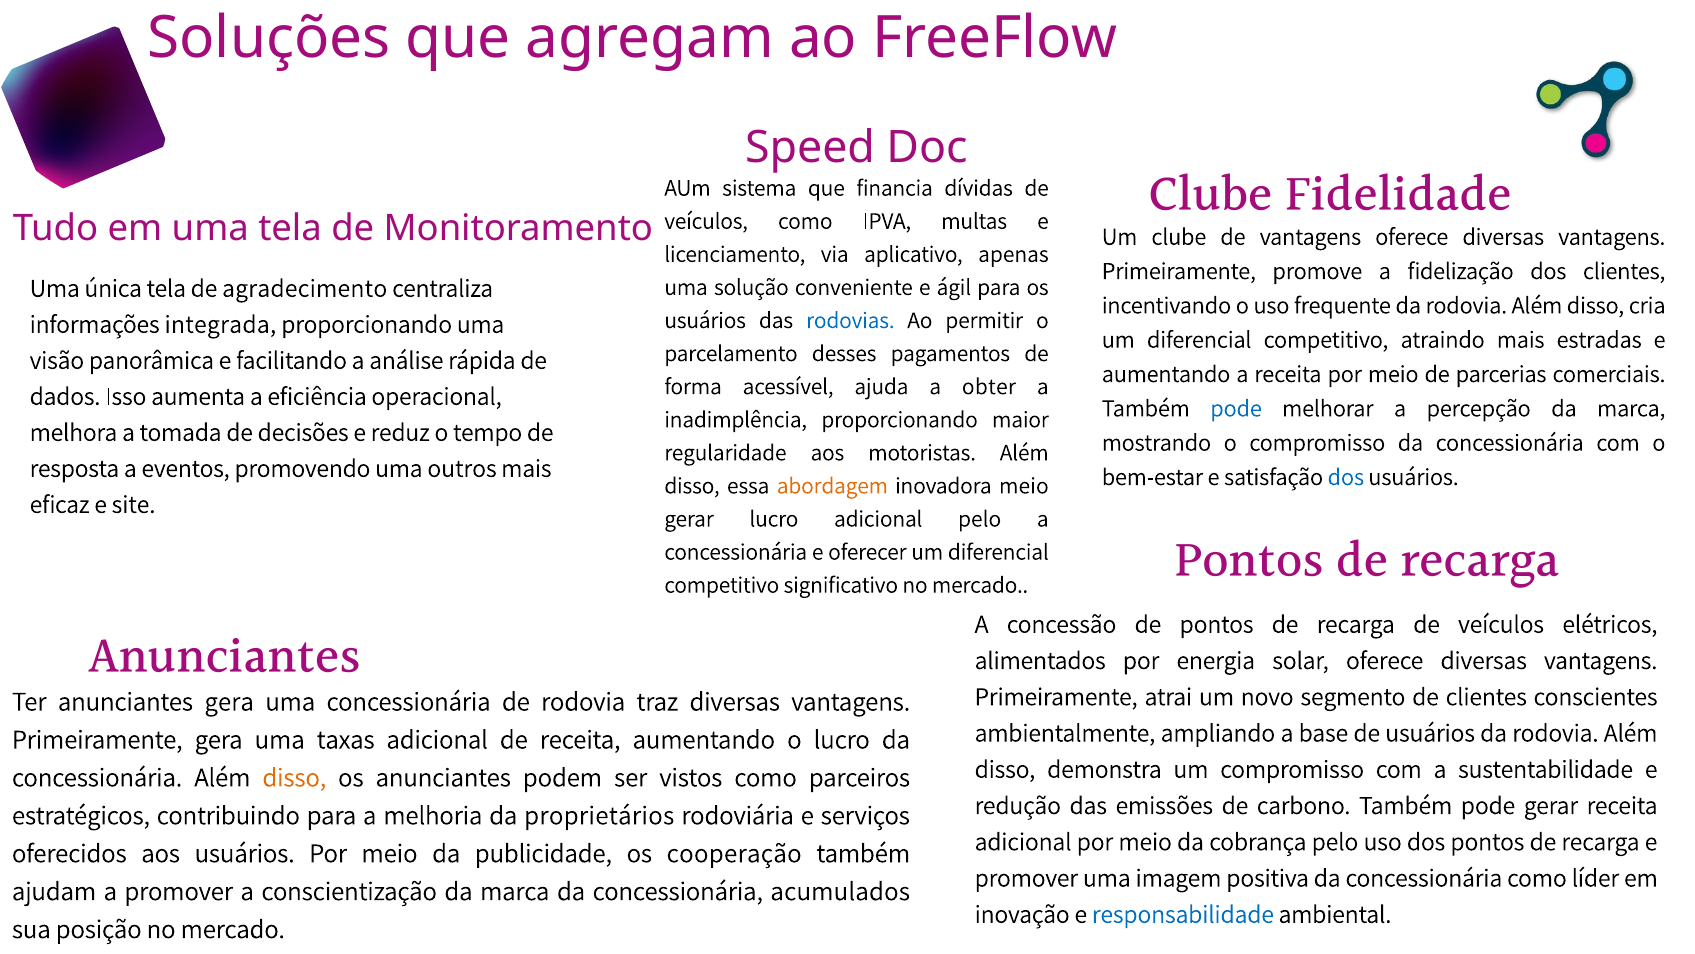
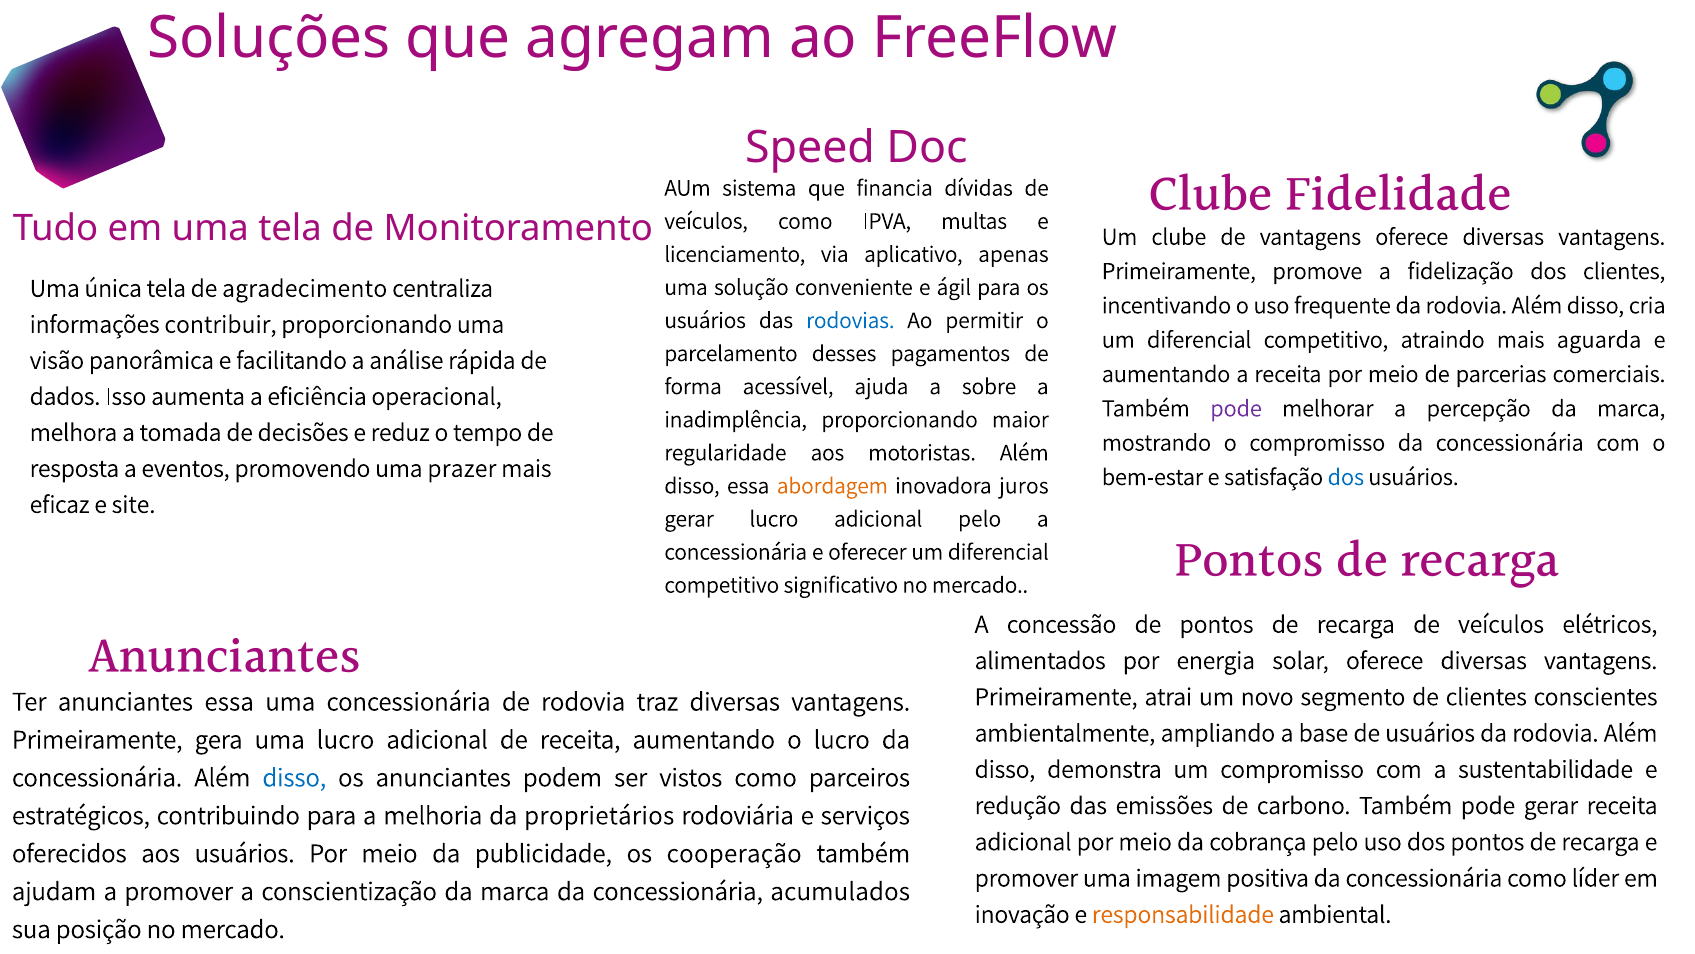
integrada: integrada -> contribuir
estradas: estradas -> aguarda
obter: obter -> sobre
pode at (1236, 408) colour: blue -> purple
outros: outros -> prazer
inovadora meio: meio -> juros
anunciantes gera: gera -> essa
uma taxas: taxas -> lucro
disso at (294, 777) colour: orange -> blue
responsabilidade colour: blue -> orange
